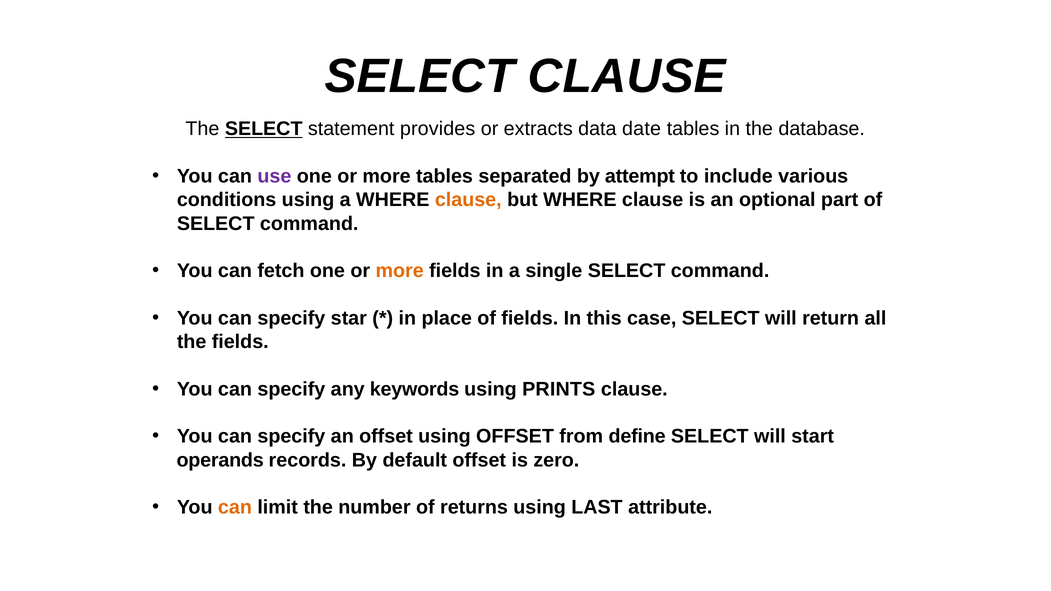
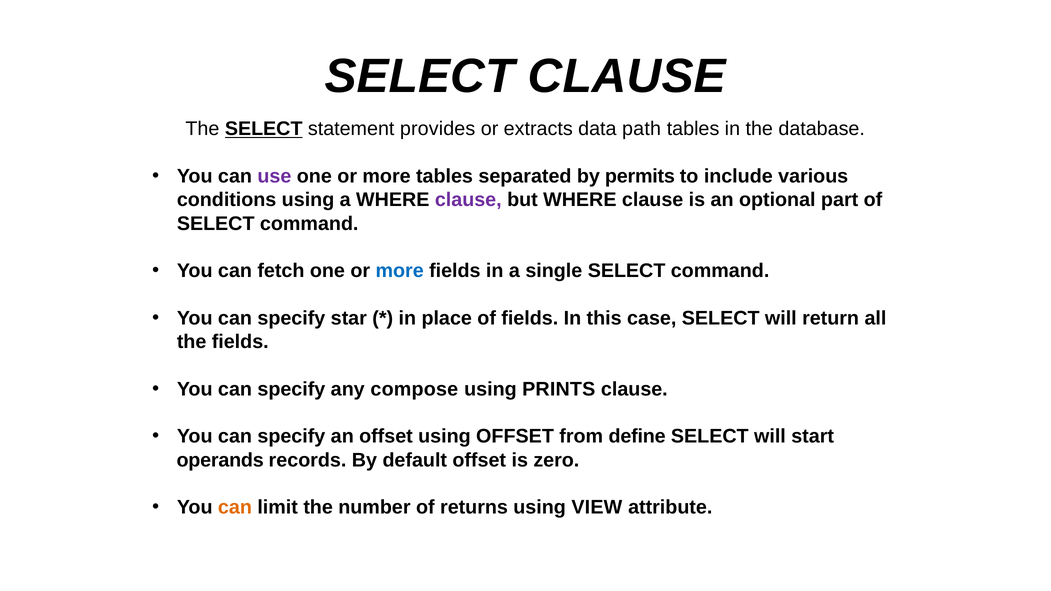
date: date -> path
attempt: attempt -> permits
clause at (468, 200) colour: orange -> purple
more at (400, 271) colour: orange -> blue
keywords: keywords -> compose
LAST: LAST -> VIEW
